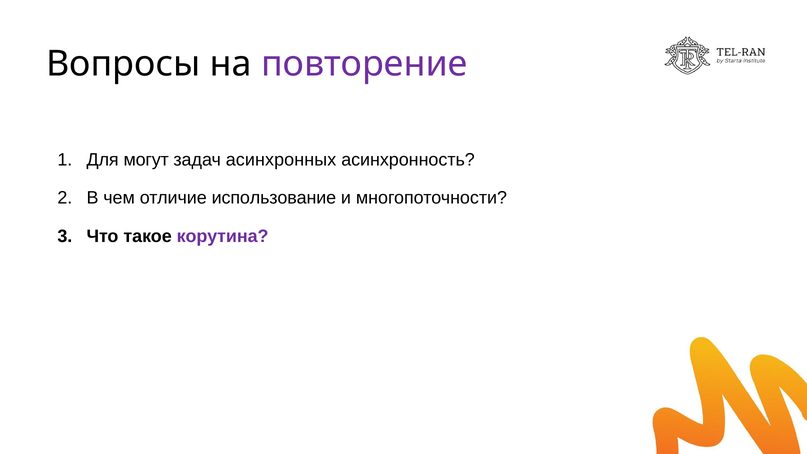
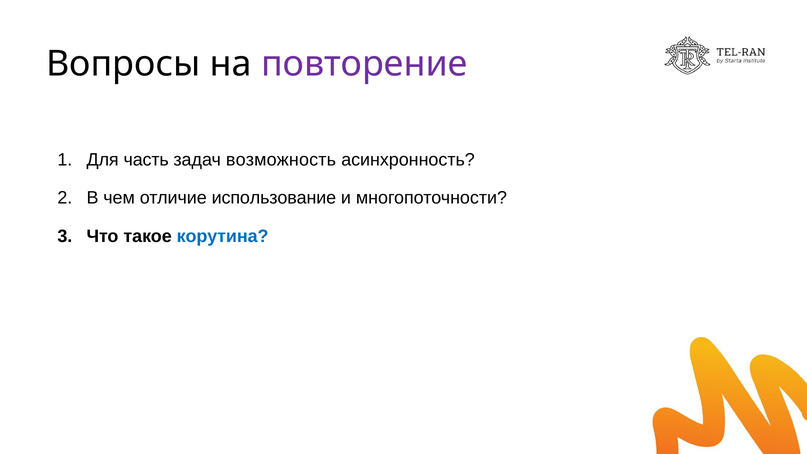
могут: могут -> часть
асинхронных: асинхронных -> возможность
корутина colour: purple -> blue
